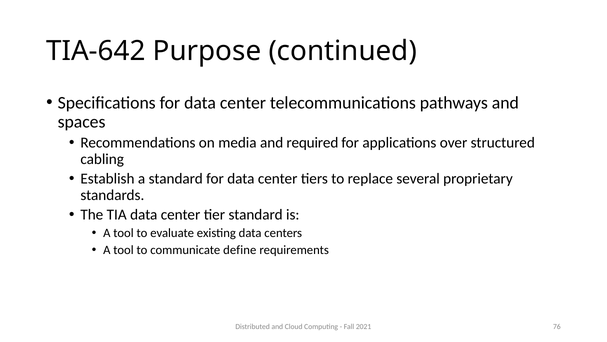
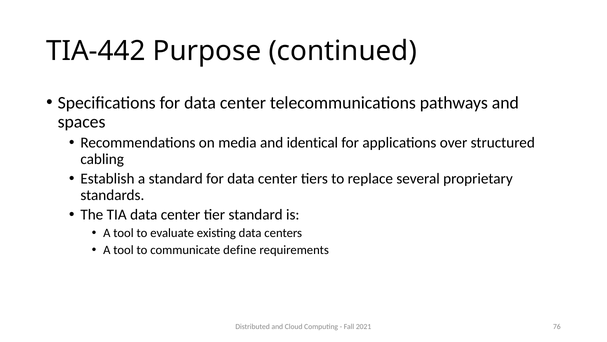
TIA-642: TIA-642 -> TIA-442
required: required -> identical
